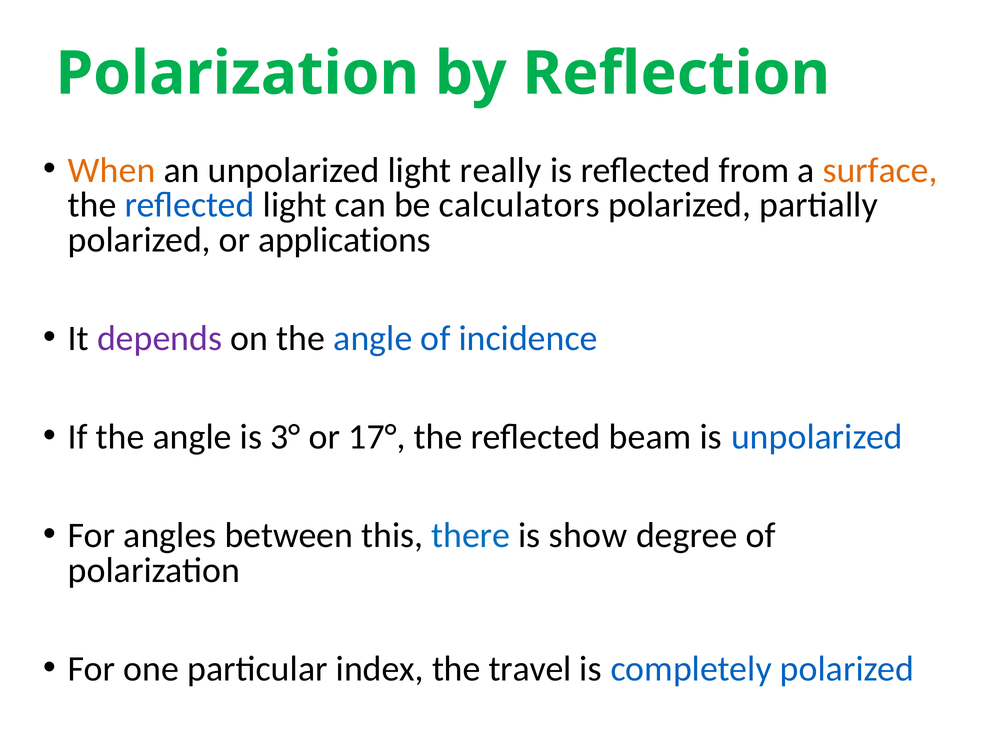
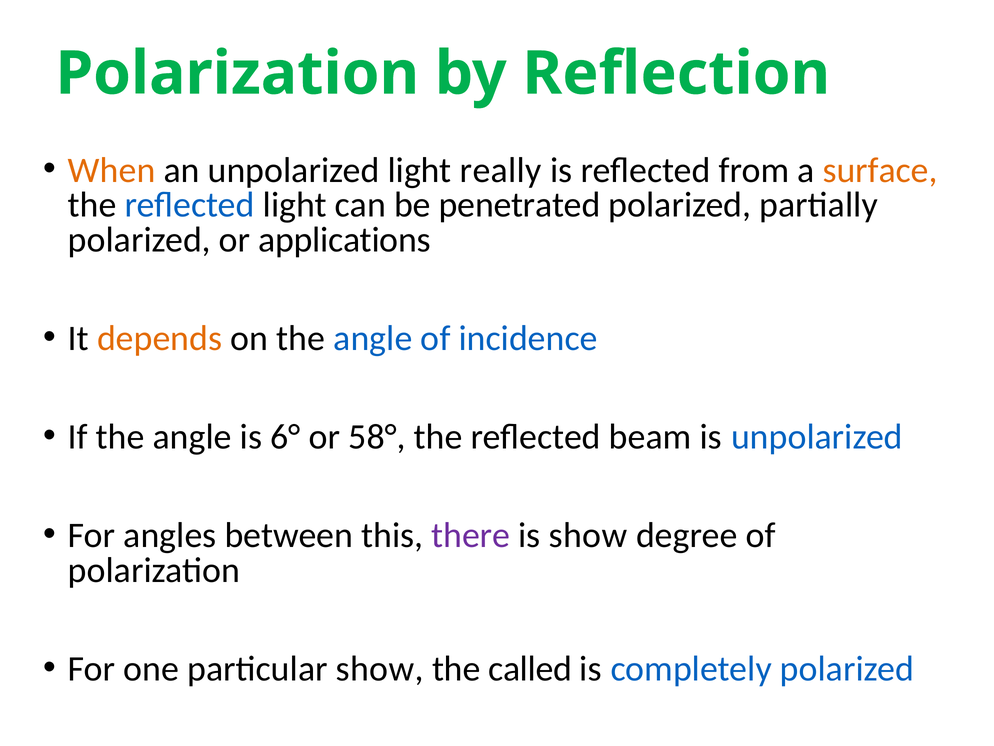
calculators: calculators -> penetrated
depends colour: purple -> orange
3°: 3° -> 6°
17°: 17° -> 58°
there colour: blue -> purple
particular index: index -> show
travel: travel -> called
